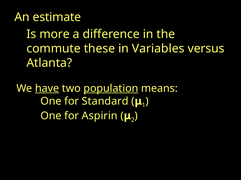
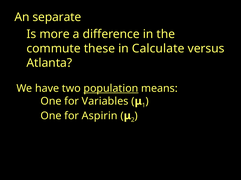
estimate: estimate -> separate
Variables: Variables -> Calculate
have underline: present -> none
Standard: Standard -> Variables
